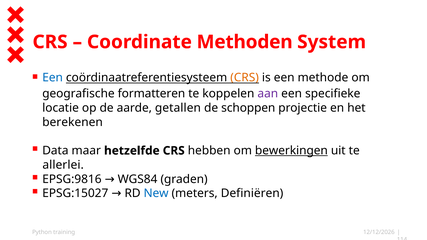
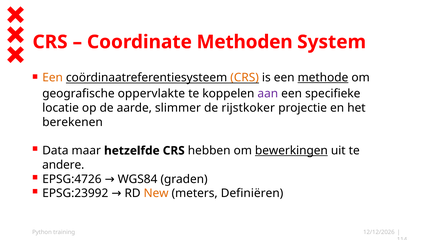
Een at (53, 78) colour: blue -> orange
methode underline: none -> present
formatteren: formatteren -> oppervlakte
getallen: getallen -> slimmer
schoppen: schoppen -> rijstkoker
allerlei: allerlei -> andere
EPSG:9816: EPSG:9816 -> EPSG:4726
EPSG:15027: EPSG:15027 -> EPSG:23992
New colour: blue -> orange
